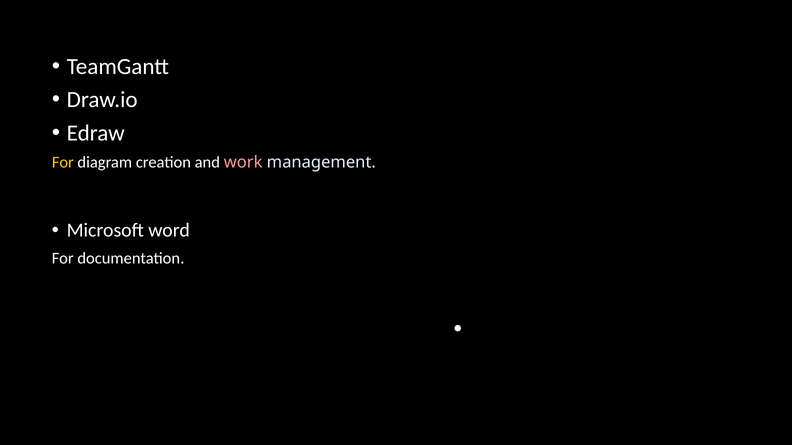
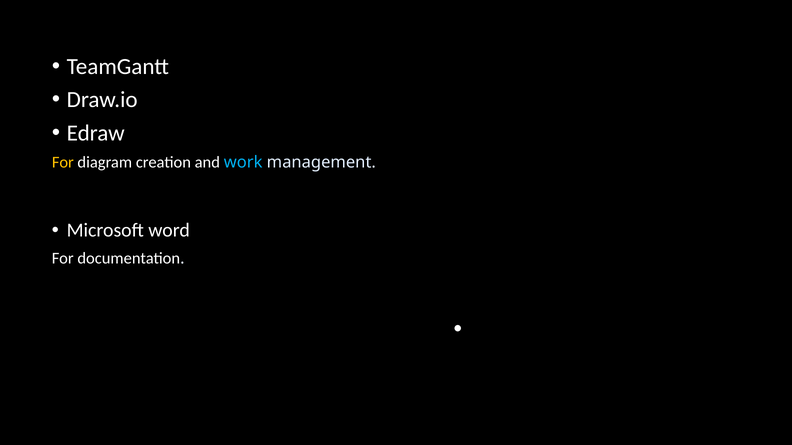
work colour: pink -> light blue
